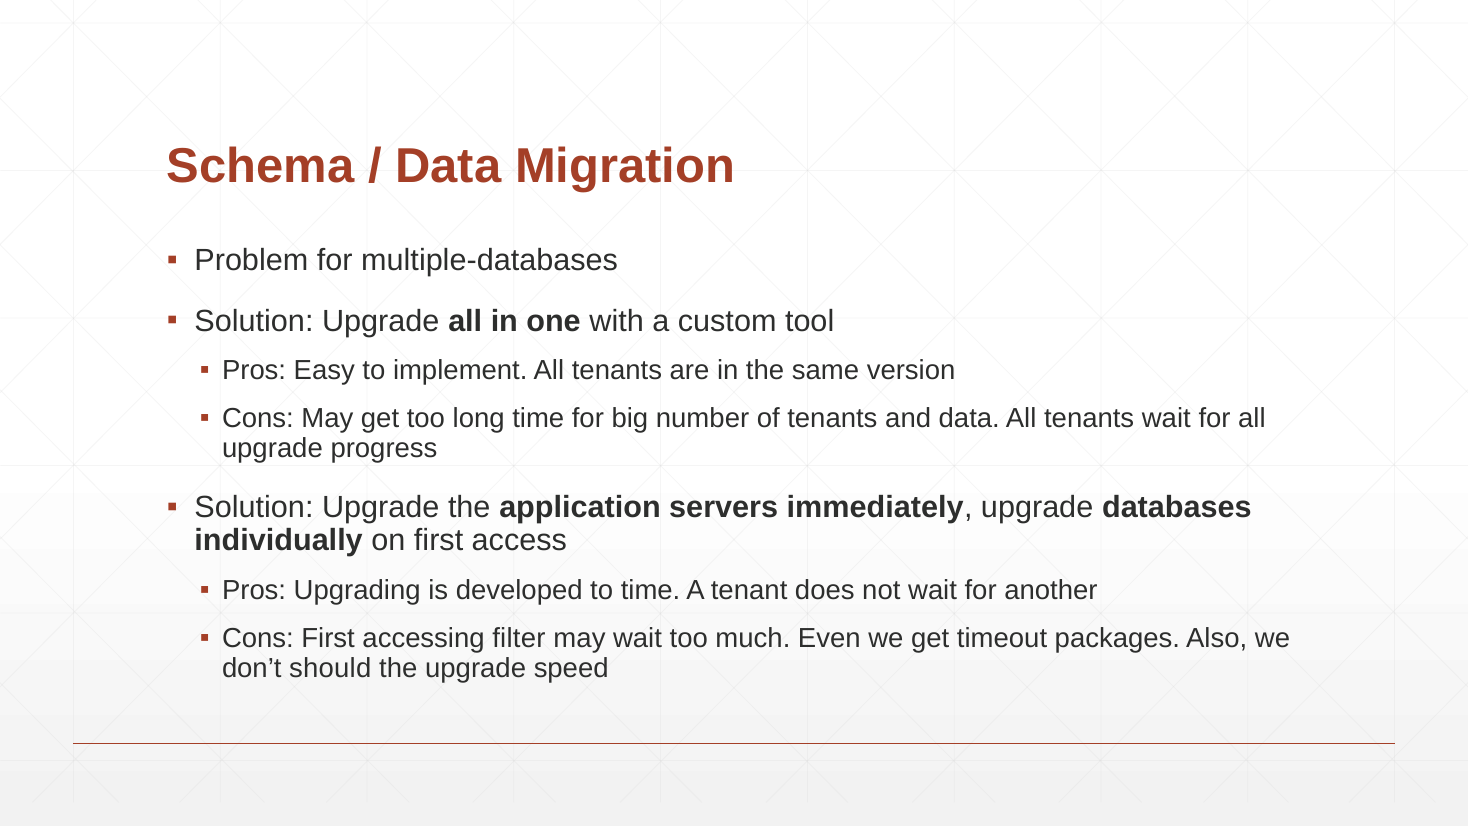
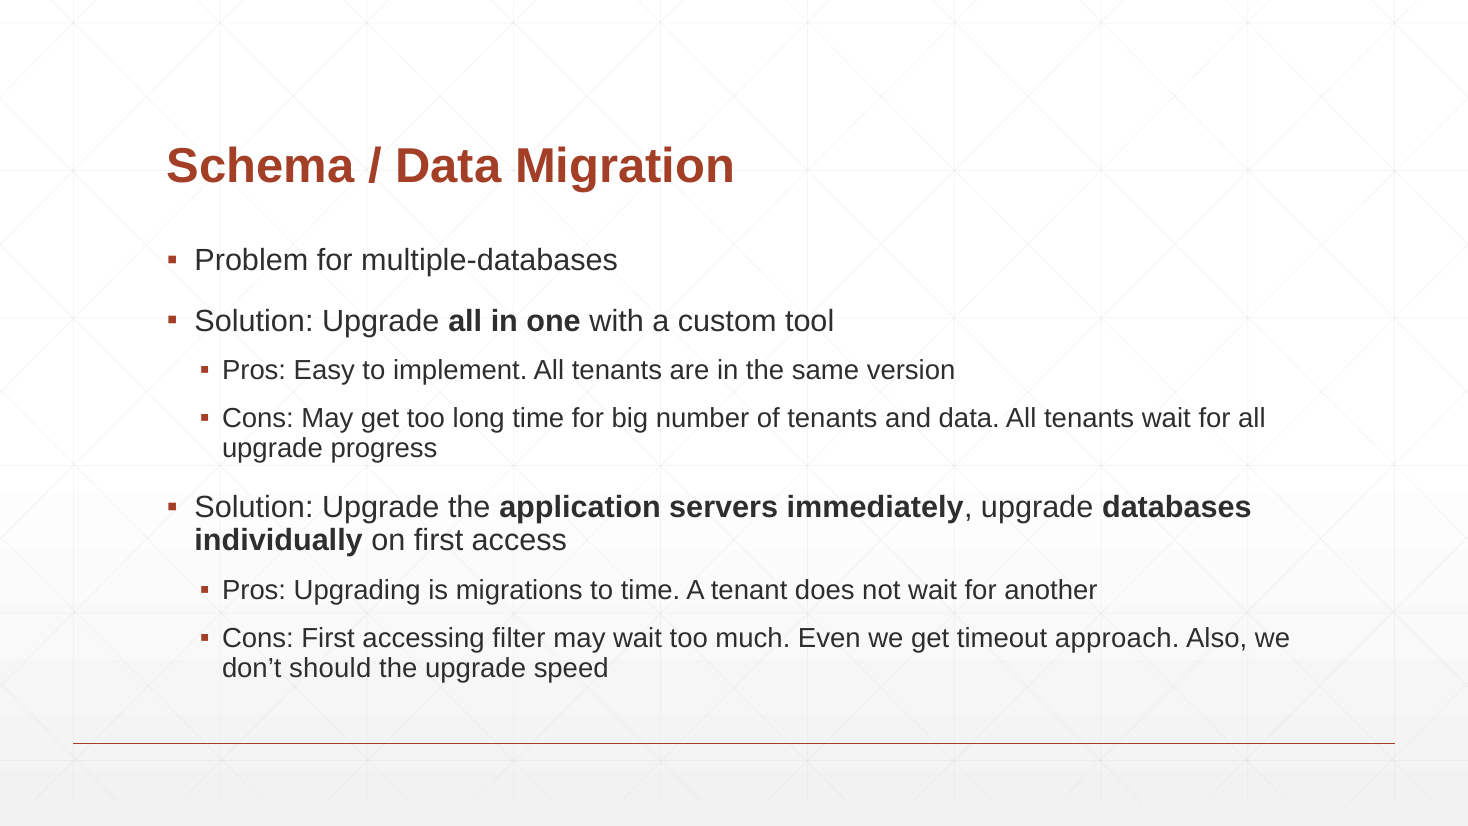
developed: developed -> migrations
packages: packages -> approach
